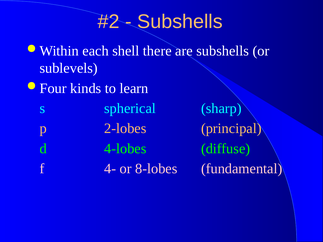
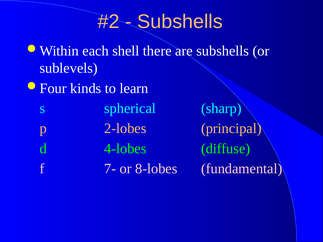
4-: 4- -> 7-
